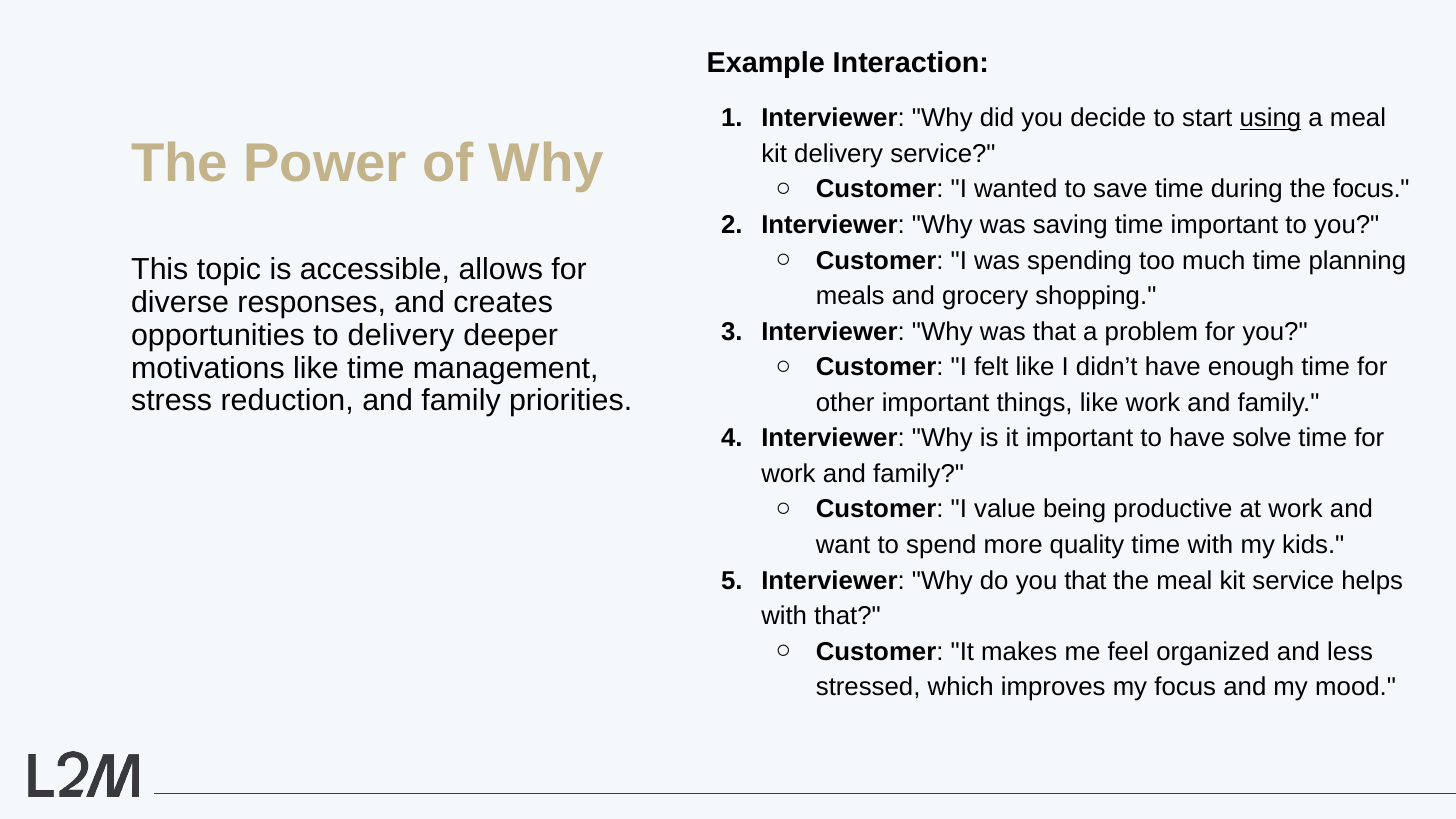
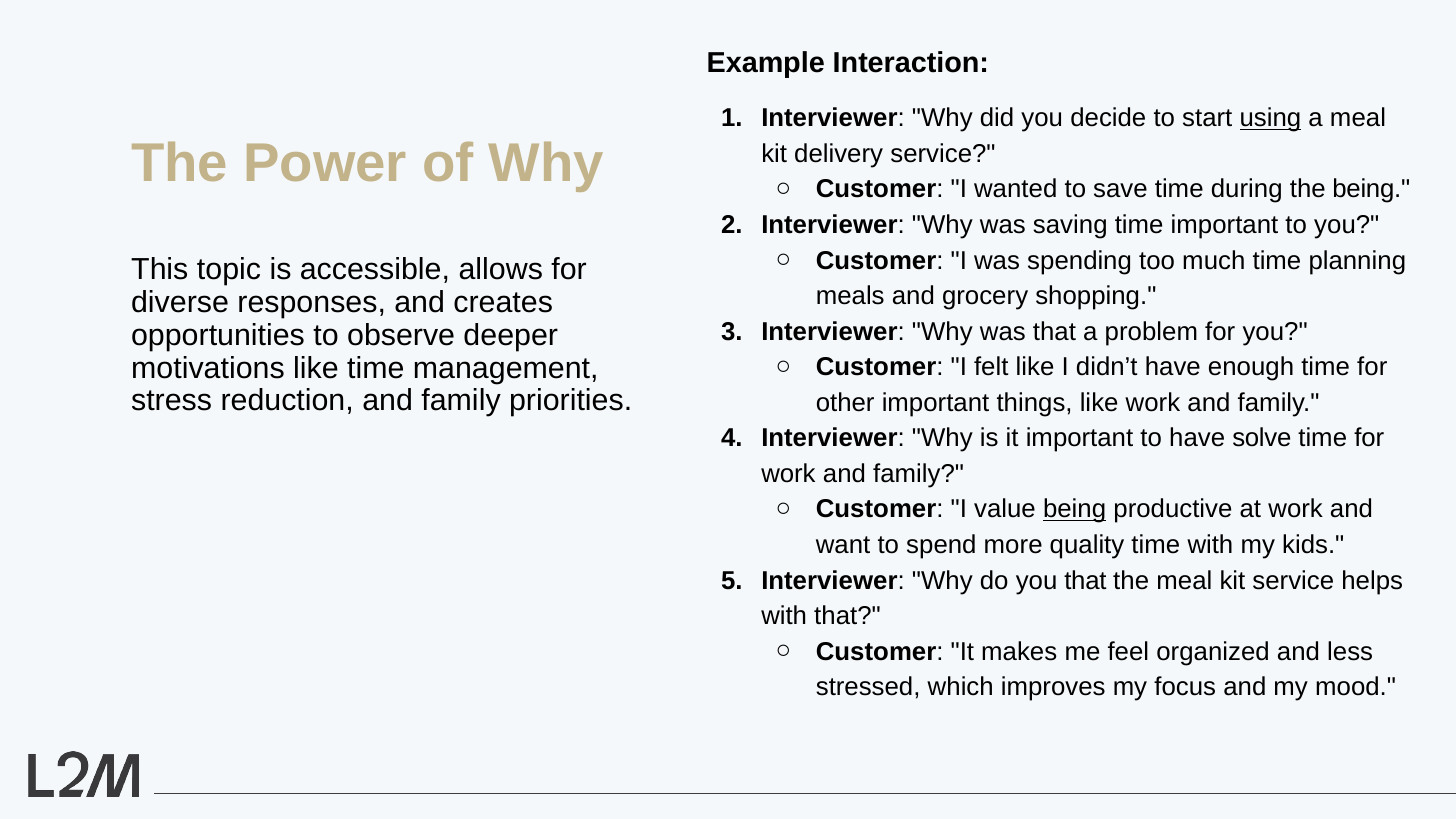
the focus: focus -> being
to delivery: delivery -> observe
being at (1075, 509) underline: none -> present
